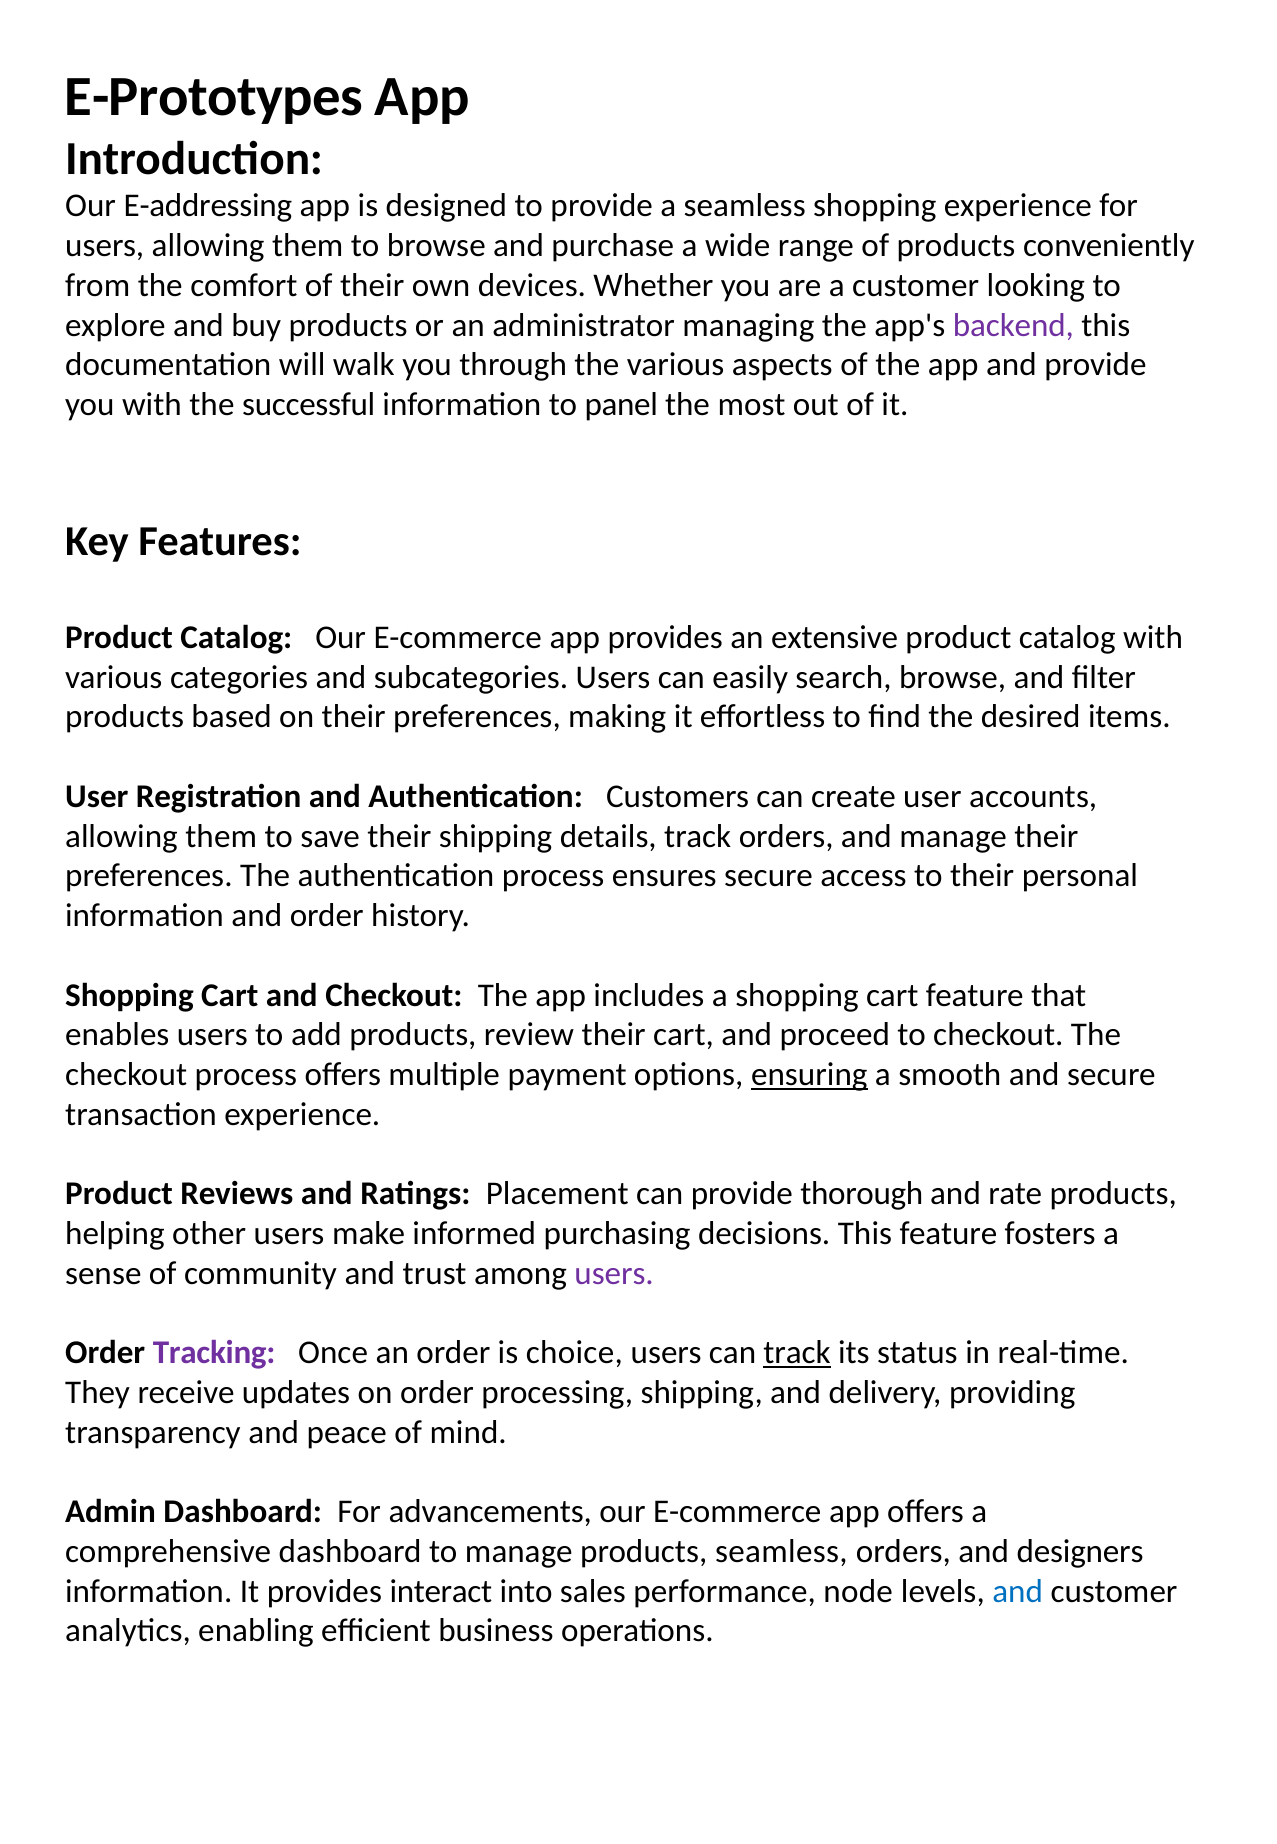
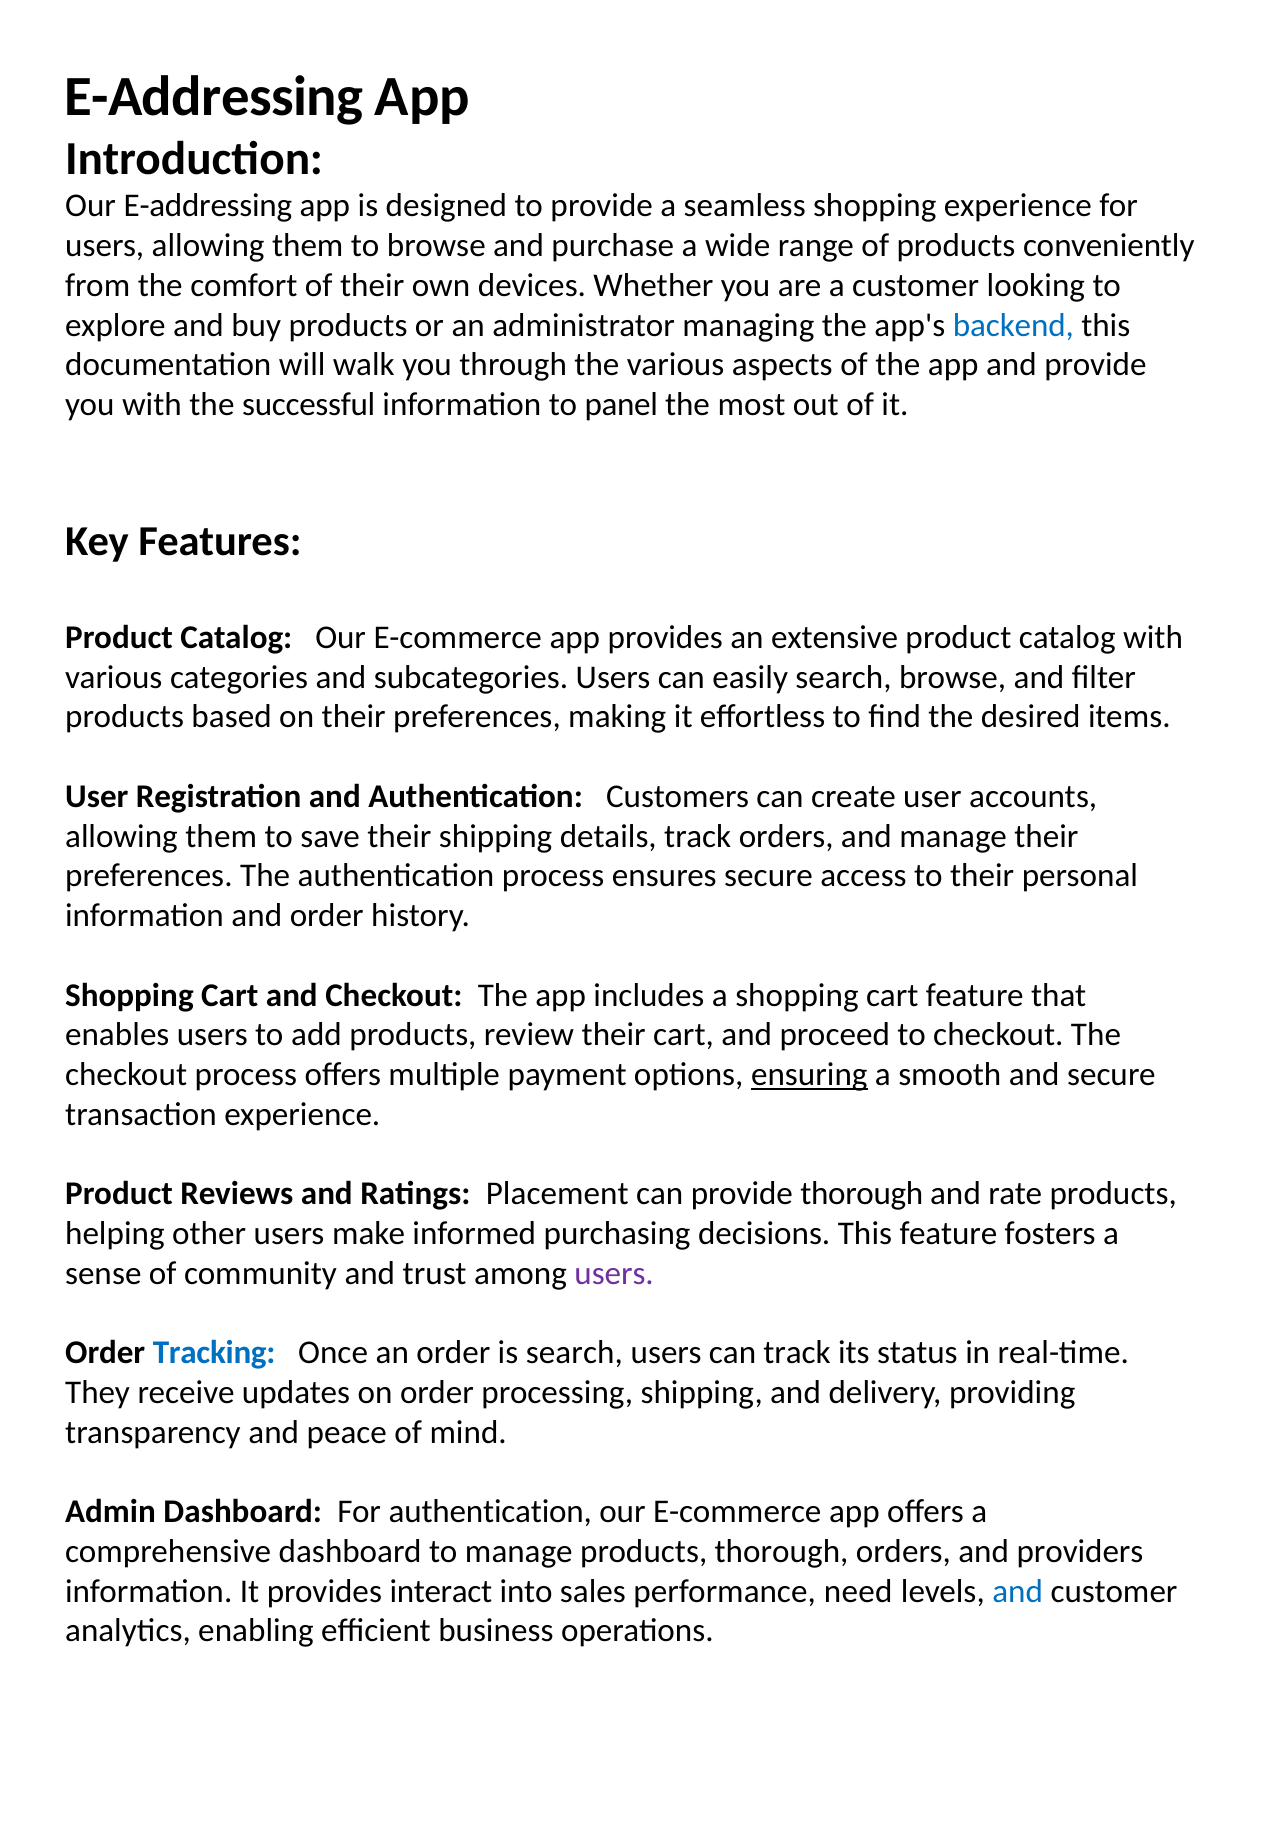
E-Prototypes at (214, 97): E-Prototypes -> E-Addressing
backend colour: purple -> blue
Tracking colour: purple -> blue
is choice: choice -> search
track at (797, 1353) underline: present -> none
For advancements: advancements -> authentication
products seamless: seamless -> thorough
designers: designers -> providers
node: node -> need
